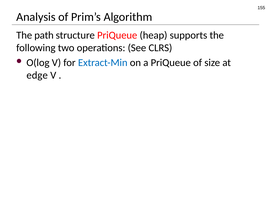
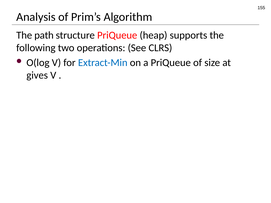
edge: edge -> gives
